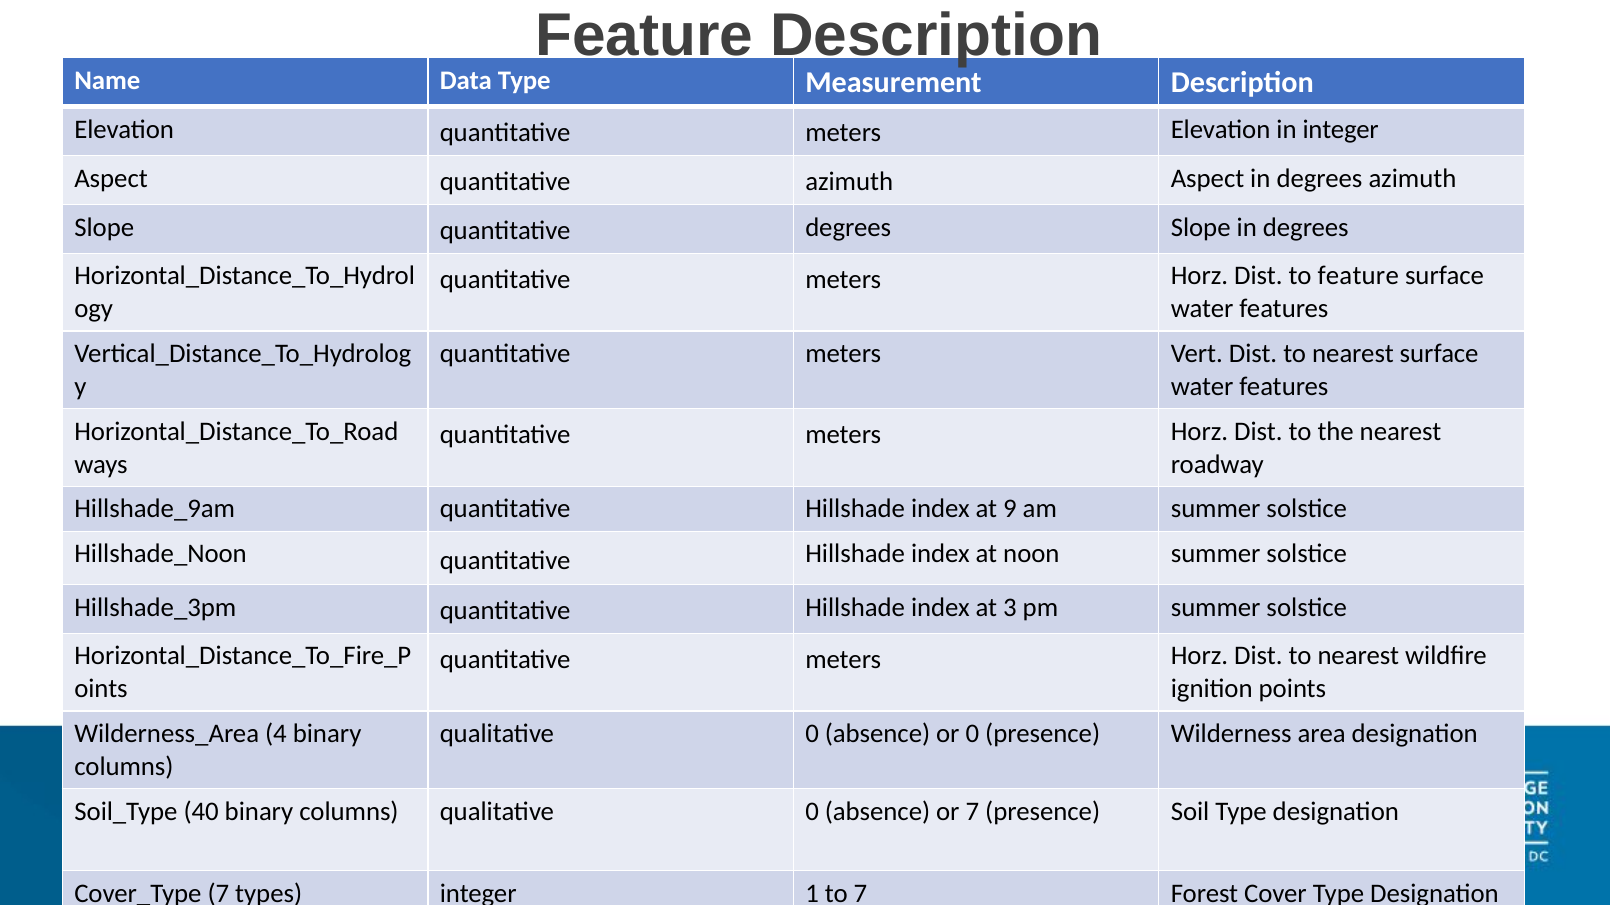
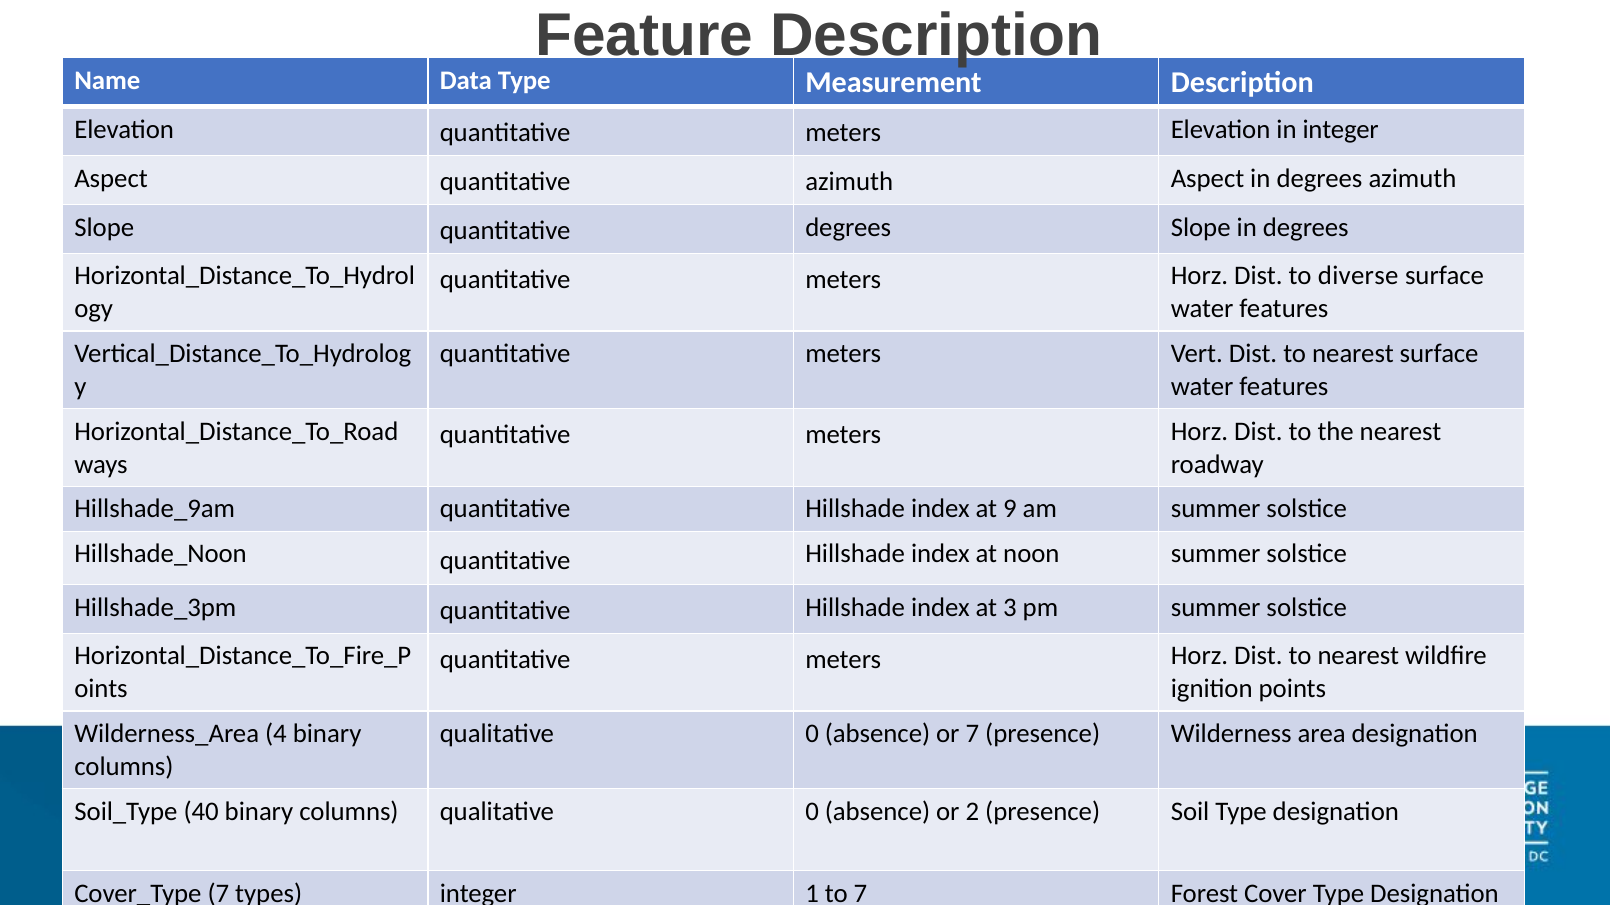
to feature: feature -> diverse
or 0: 0 -> 7
or 7: 7 -> 2
